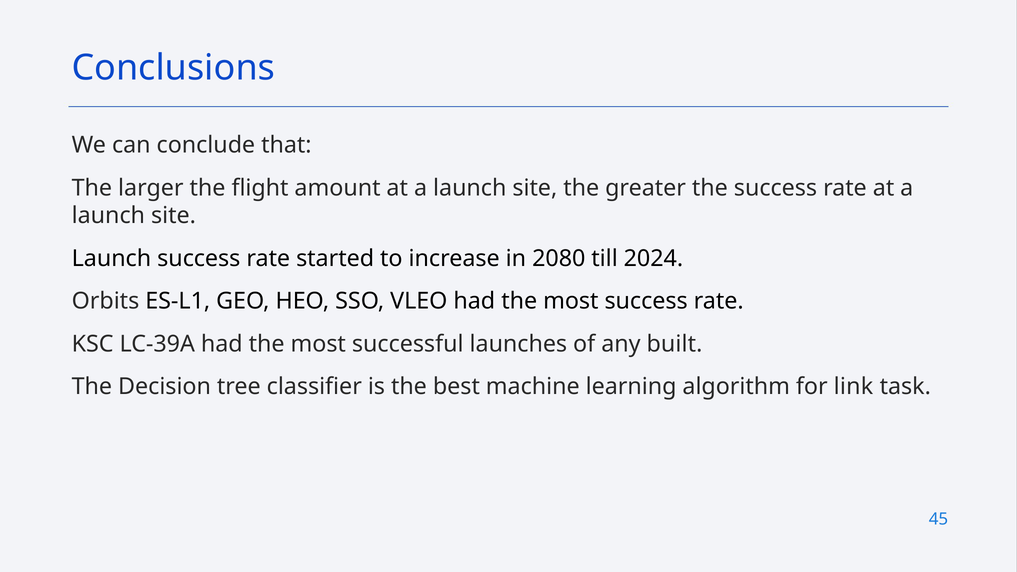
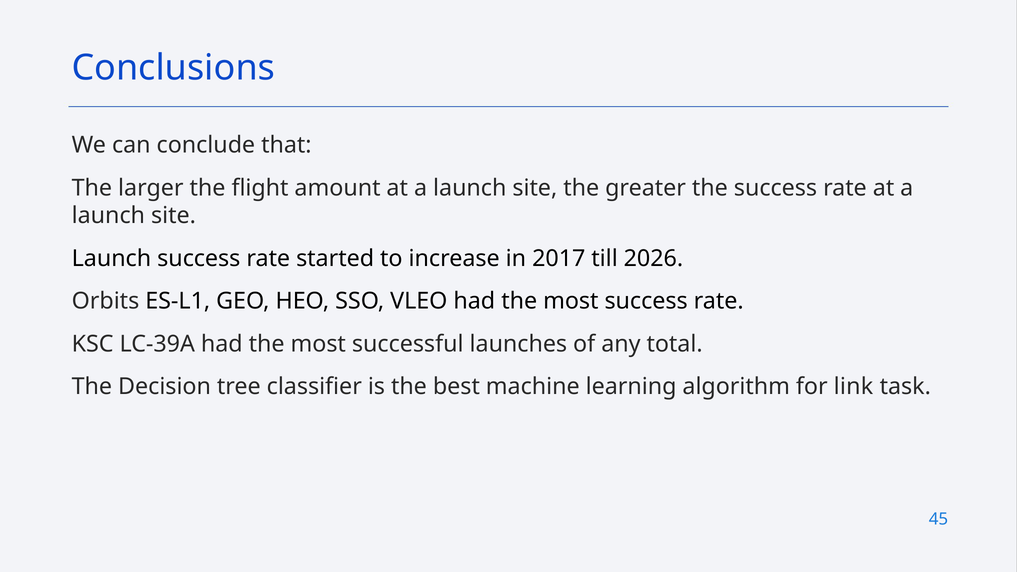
2080: 2080 -> 2017
2024: 2024 -> 2026
built: built -> total
